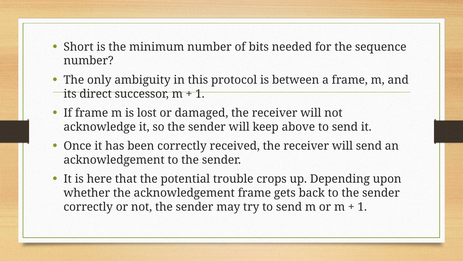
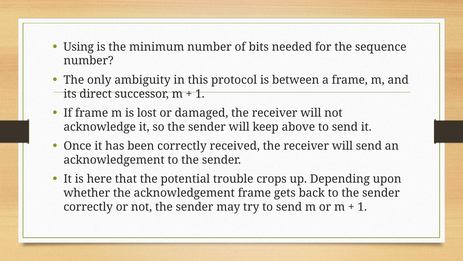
Short: Short -> Using
